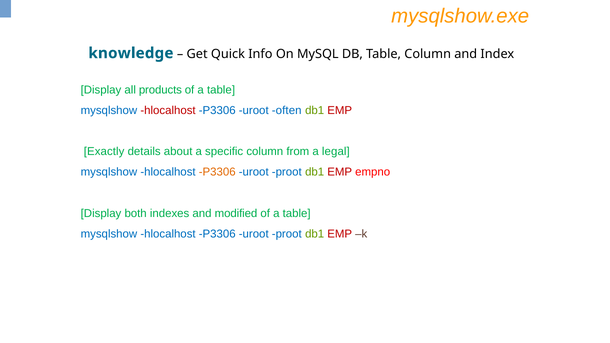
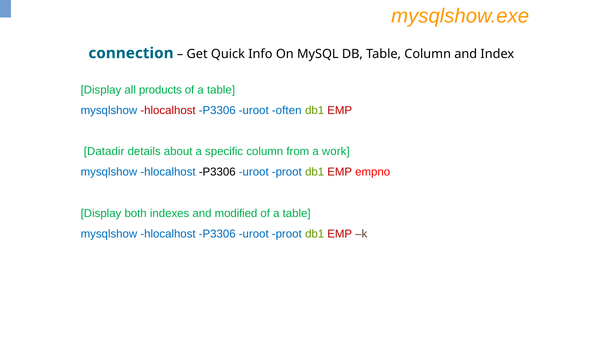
knowledge: knowledge -> connection
Exactly: Exactly -> Datadir
legal: legal -> work
P3306 at (217, 172) colour: orange -> black
